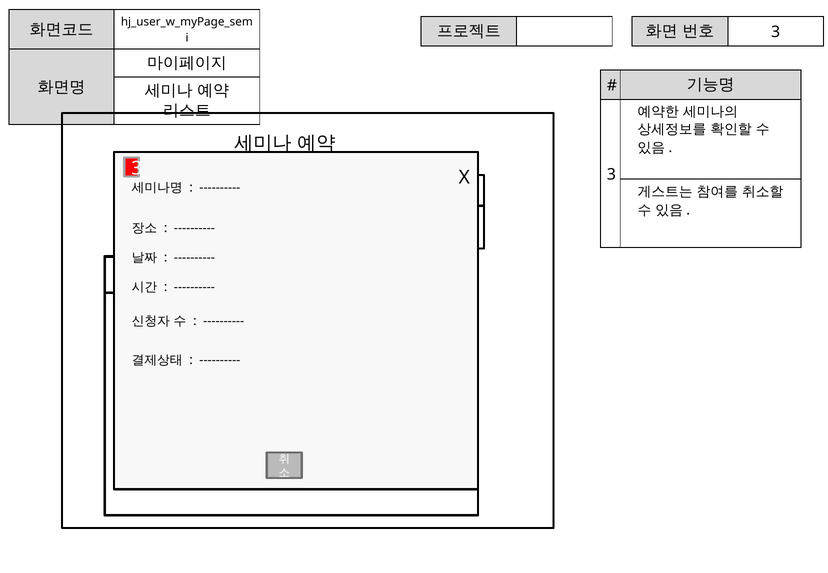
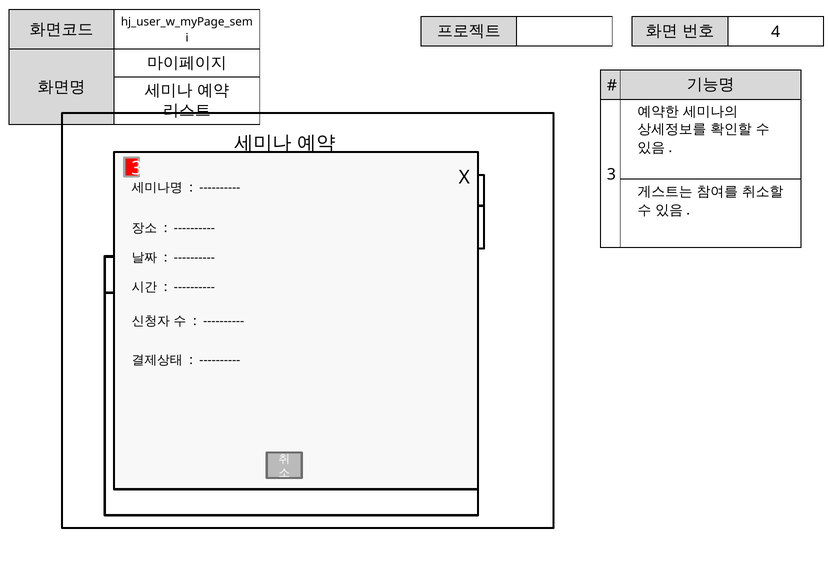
3 at (776, 32): 3 -> 4
